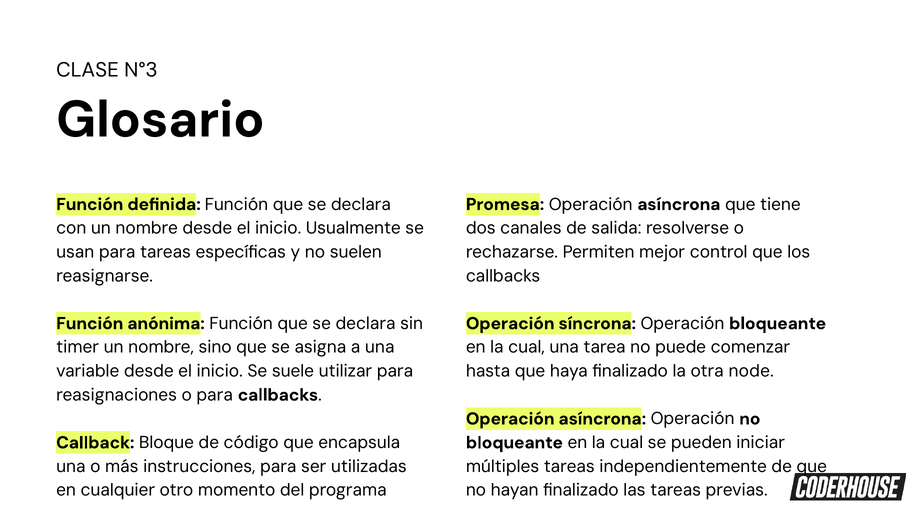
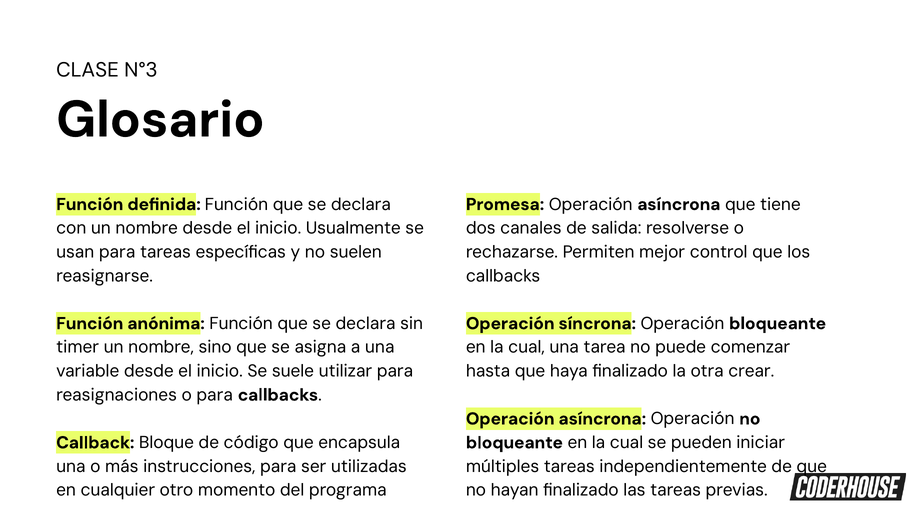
node: node -> crear
